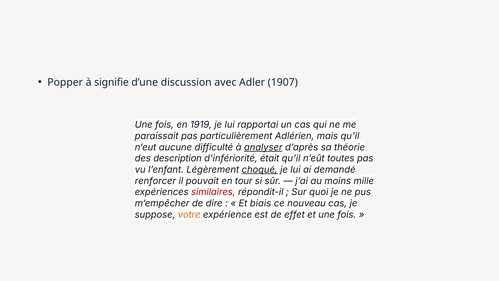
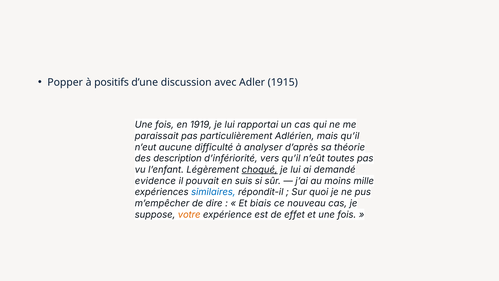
signifie: signifie -> positifs
1907: 1907 -> 1915
analyser underline: present -> none
était: était -> vers
renforcer: renforcer -> evidence
tour: tour -> suis
similaires colour: red -> blue
